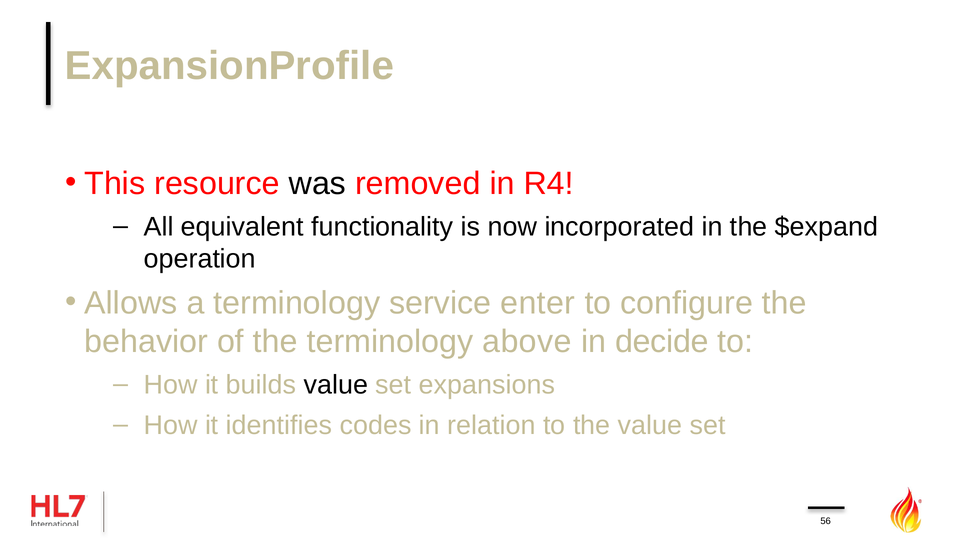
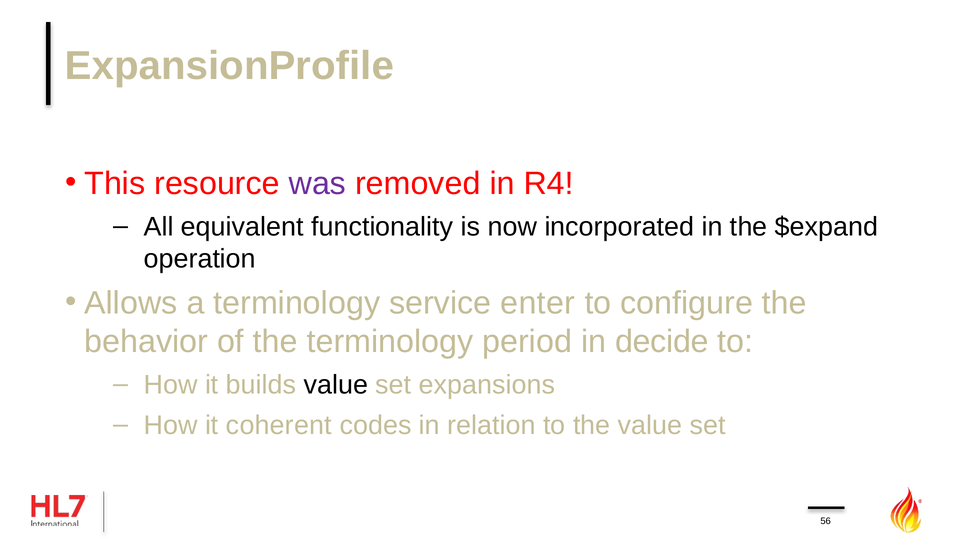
was colour: black -> purple
above: above -> period
identifies: identifies -> coherent
